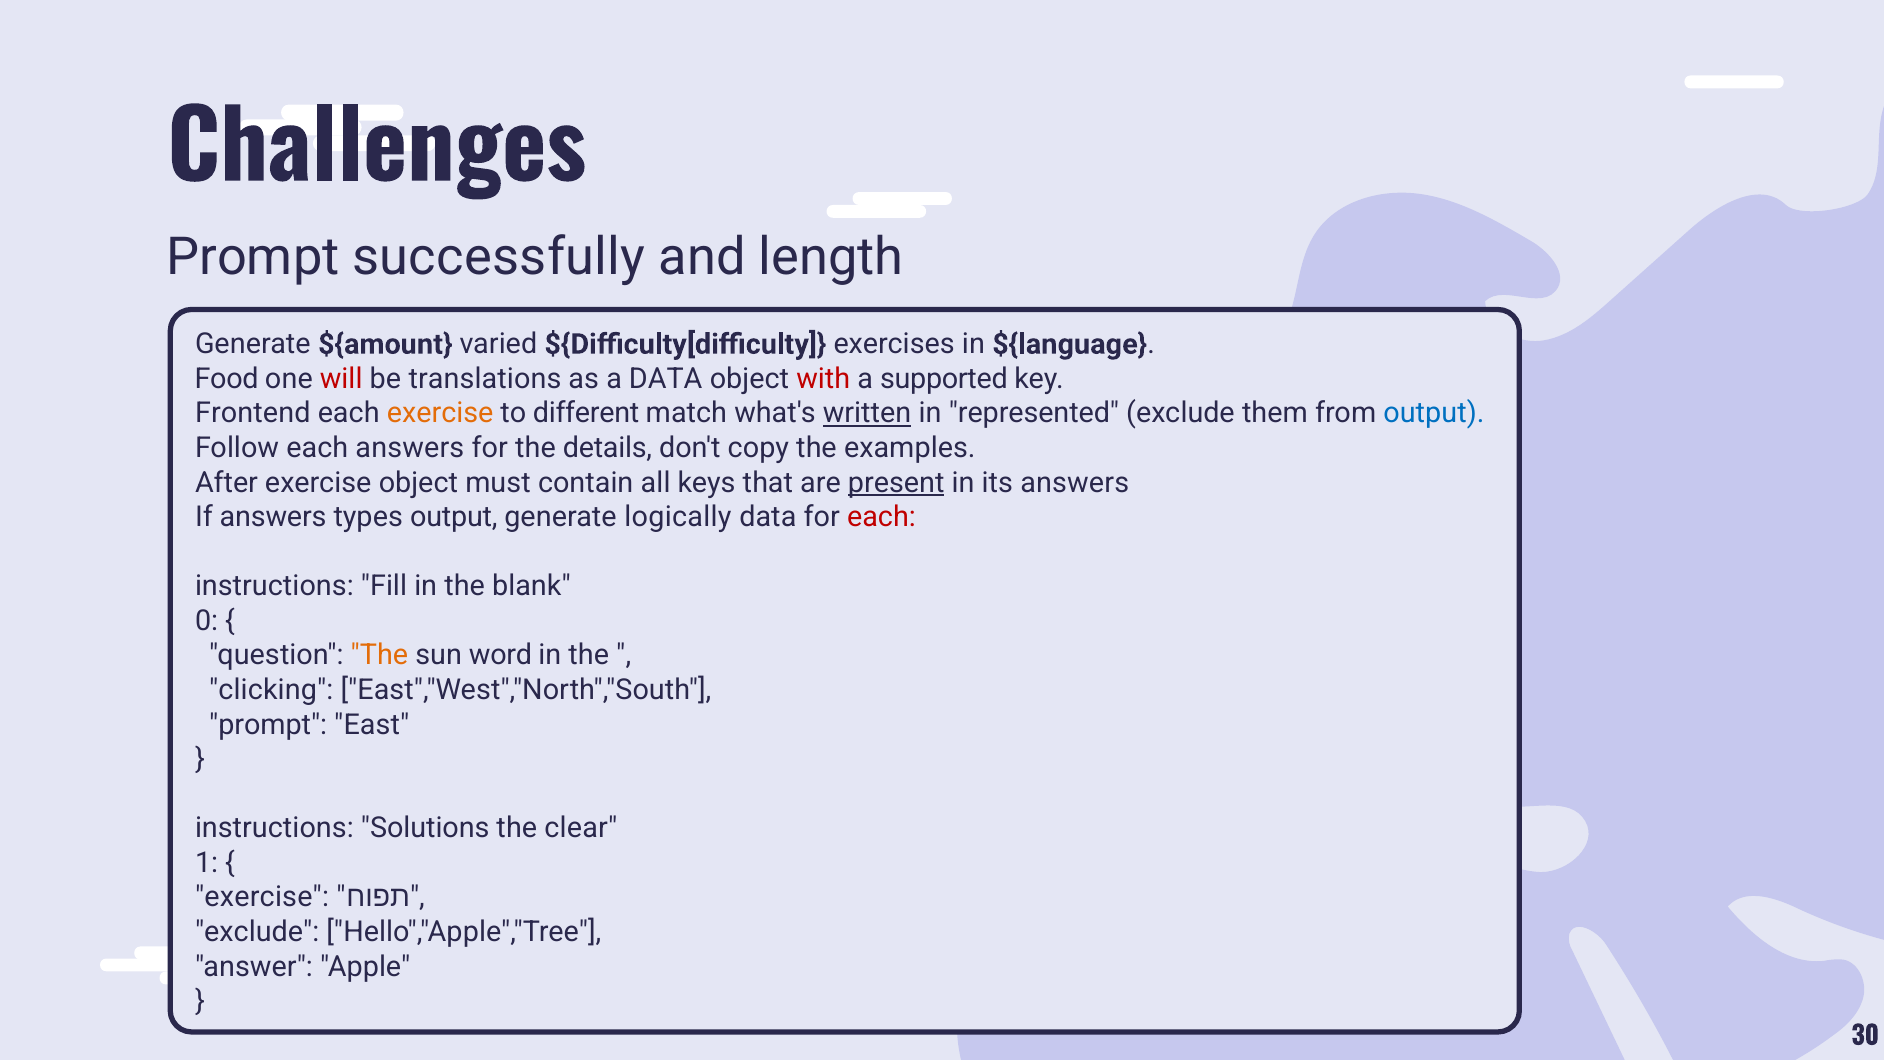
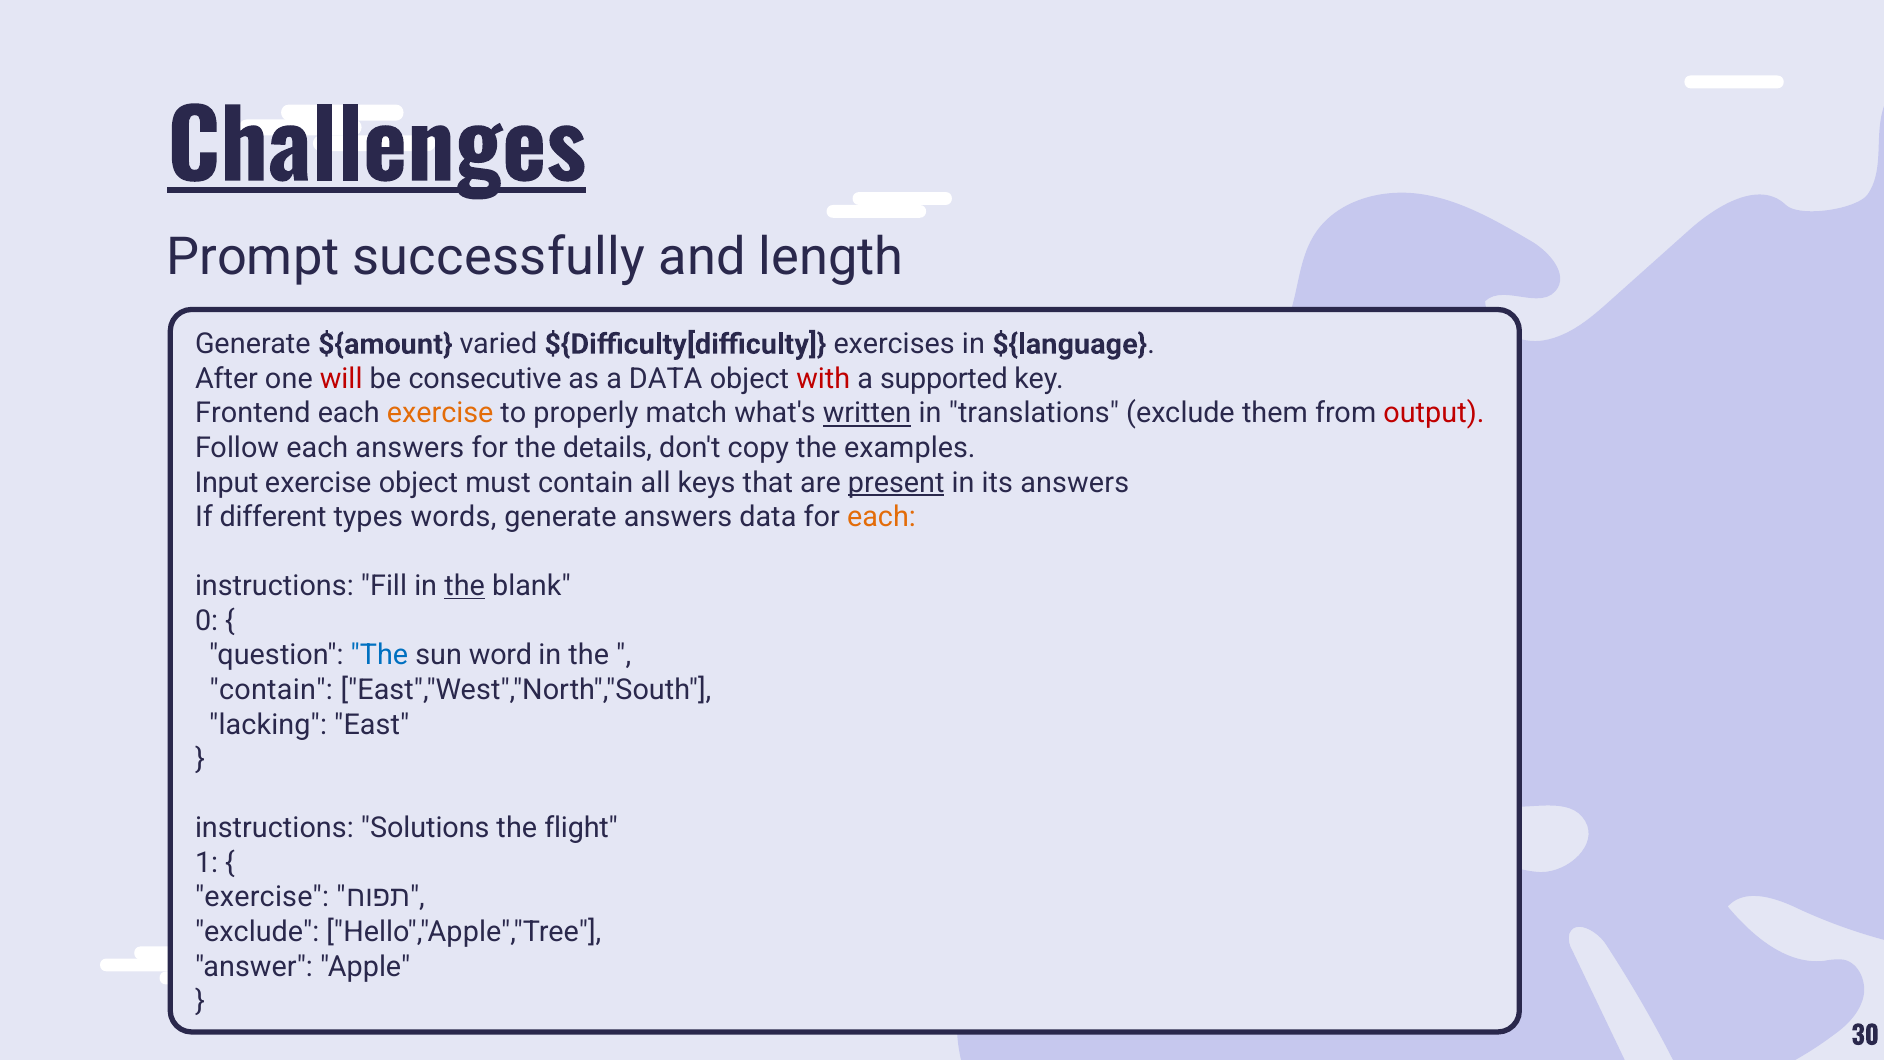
Challenges underline: none -> present
Food: Food -> After
translations: translations -> consecutive
different: different -> properly
represented: represented -> translations
output at (1434, 413) colour: blue -> red
After: After -> Input
If answers: answers -> different
types output: output -> words
generate logically: logically -> answers
each at (881, 517) colour: red -> orange
the at (465, 586) underline: none -> present
The at (379, 655) colour: orange -> blue
clicking at (271, 690): clicking -> contain
prompt at (268, 724): prompt -> lacking
clear: clear -> flight
